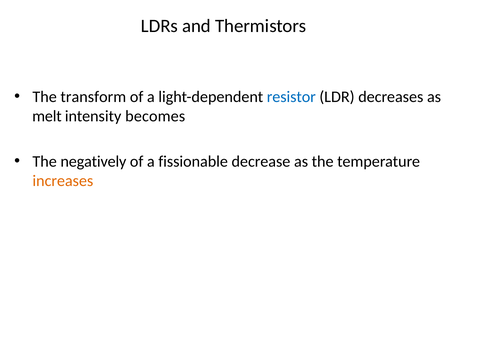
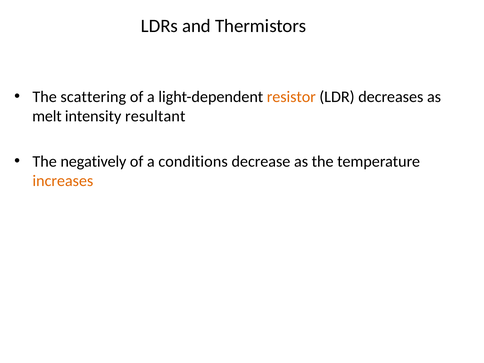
transform: transform -> scattering
resistor colour: blue -> orange
becomes: becomes -> resultant
fissionable: fissionable -> conditions
